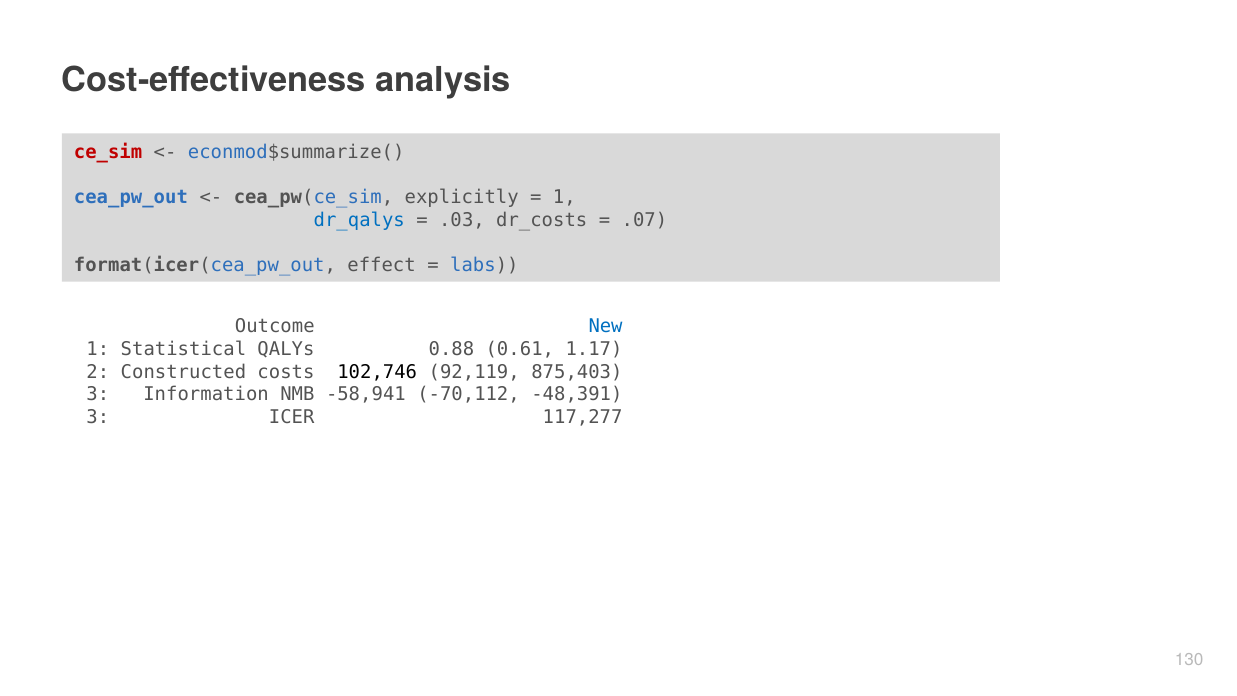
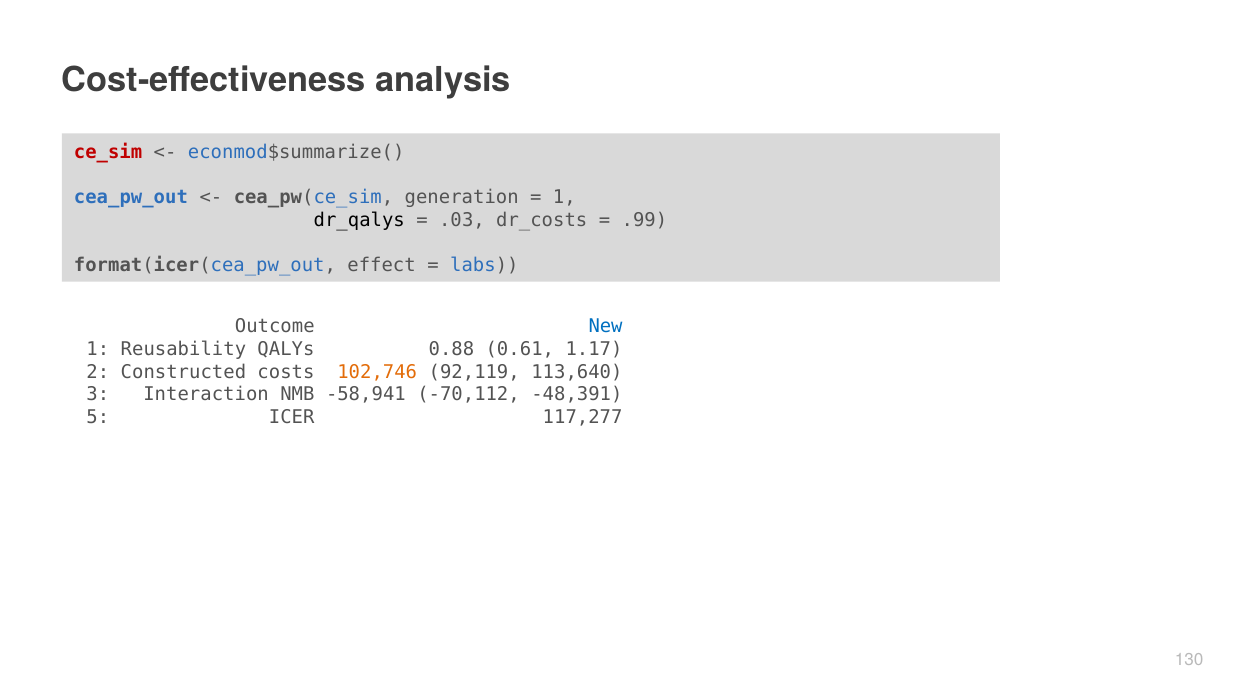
explicitly: explicitly -> generation
dr_qalys colour: blue -> black
.07: .07 -> .99
Statistical: Statistical -> Reusability
102,746 colour: black -> orange
875,403: 875,403 -> 113,640
Information: Information -> Interaction
3 at (98, 417): 3 -> 5
